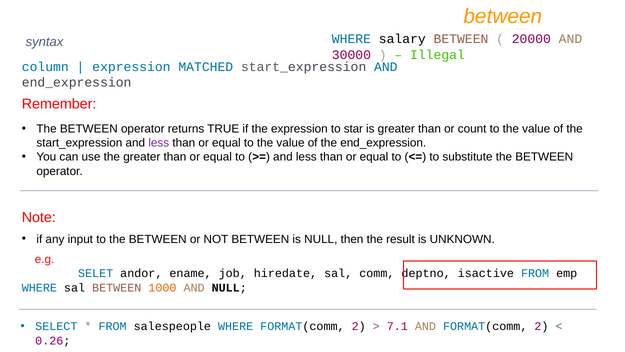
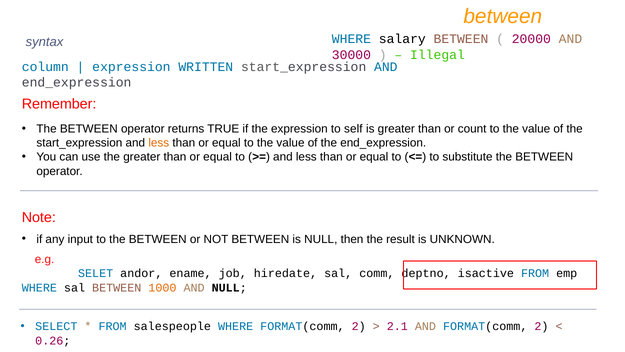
MATCHED: MATCHED -> WRITTEN
star: star -> self
less at (159, 143) colour: purple -> orange
7.1: 7.1 -> 2.1
